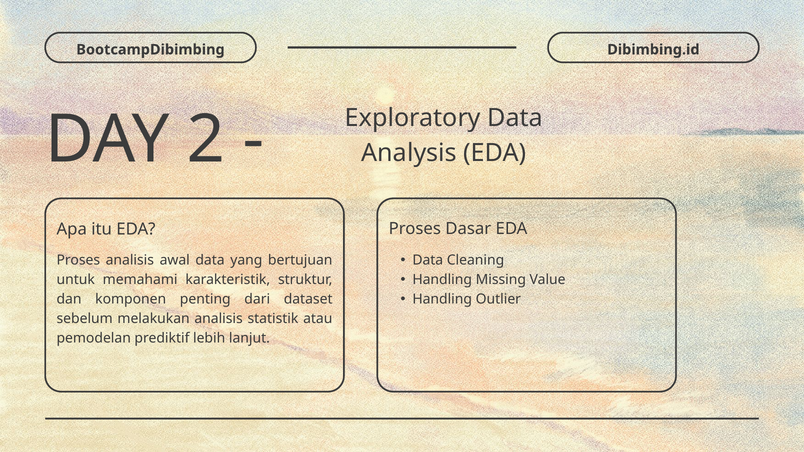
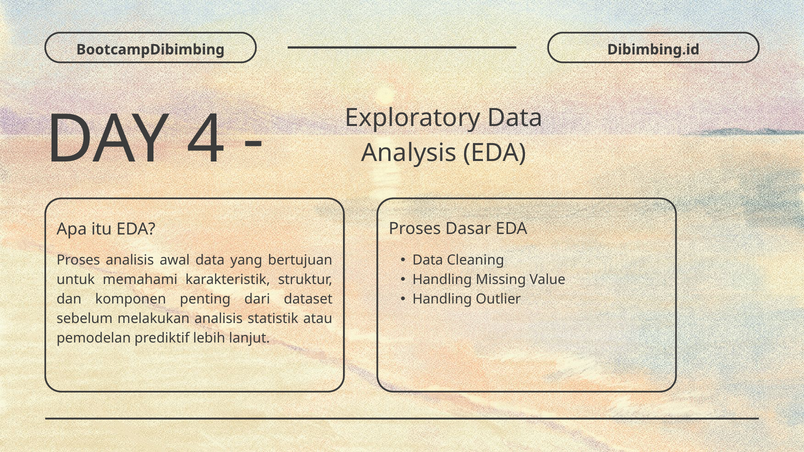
2: 2 -> 4
